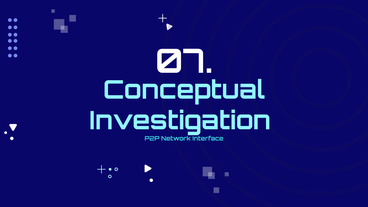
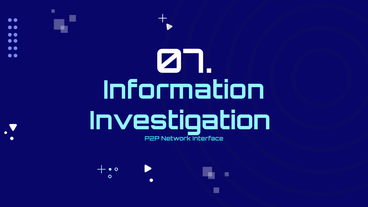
Conceptual: Conceptual -> Information
